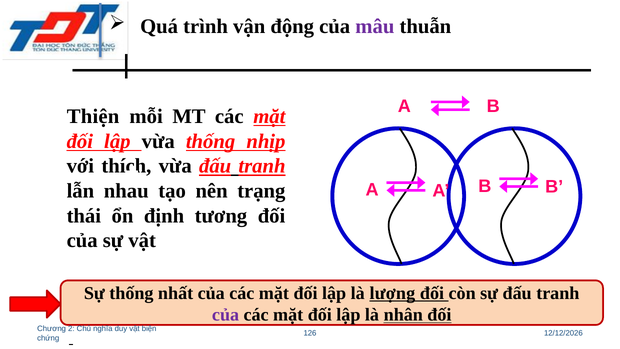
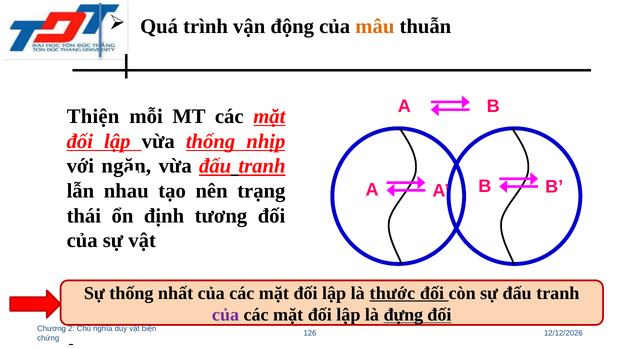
mâu colour: purple -> orange
thích: thích -> ngăn
lượng: lượng -> thước
nhân: nhân -> đựng
